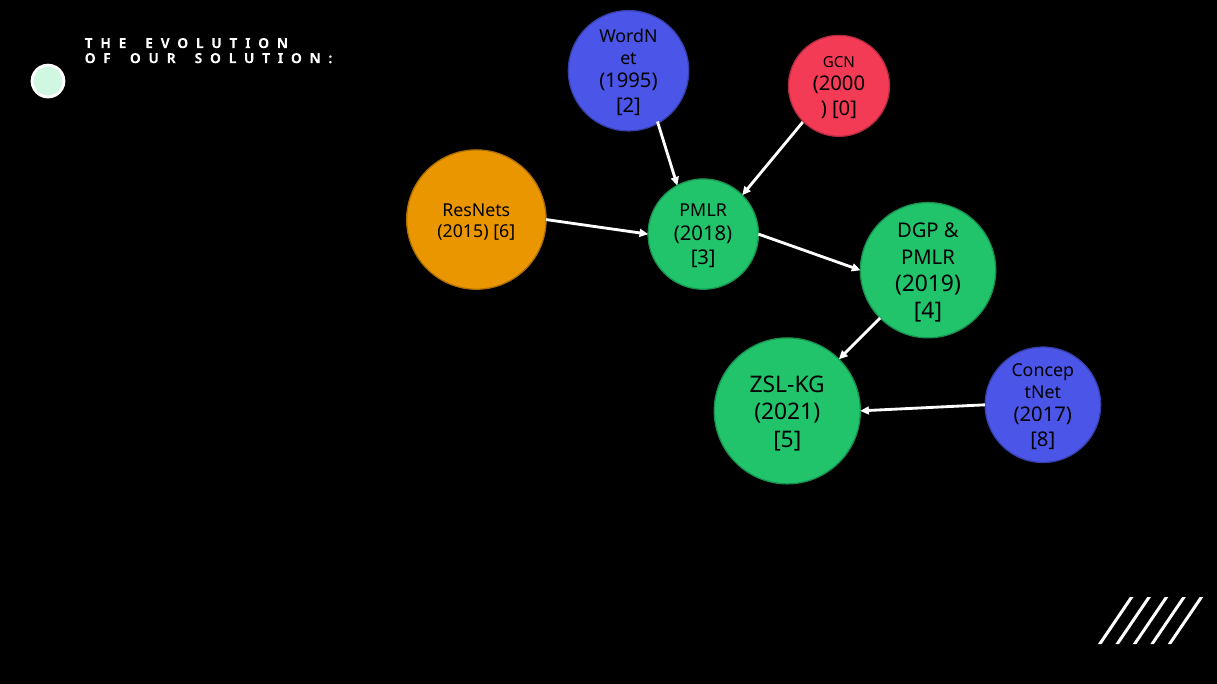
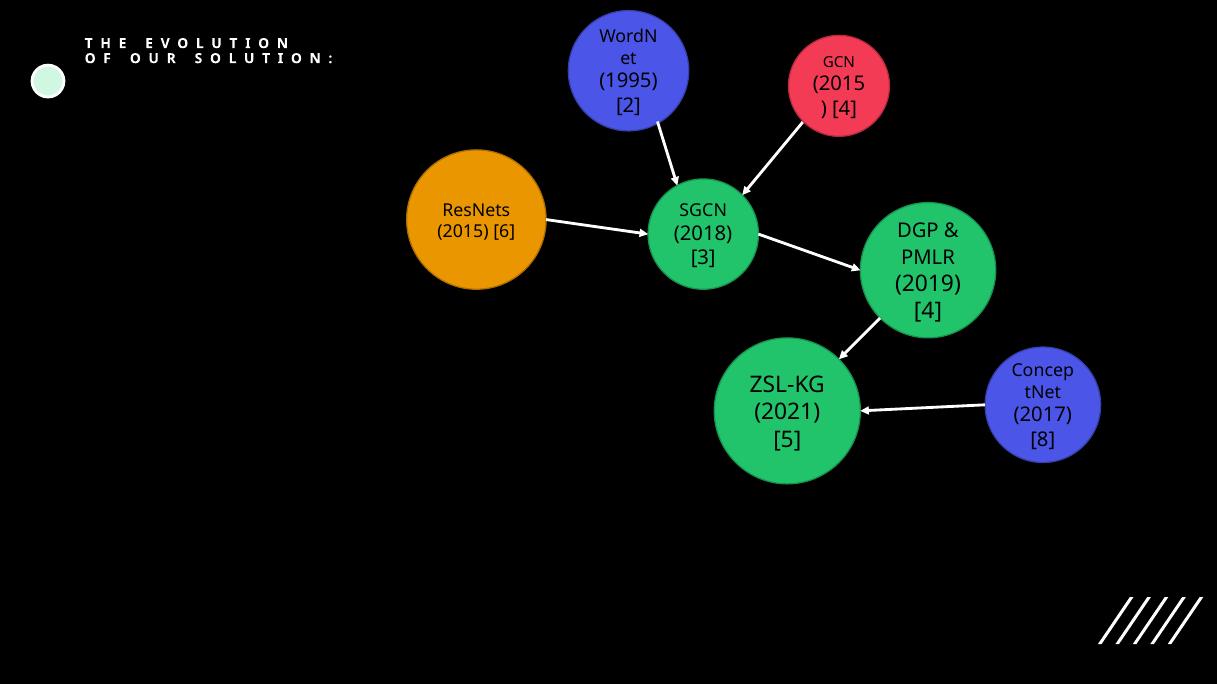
2000 at (839, 84): 2000 -> 2015
0 at (844, 109): 0 -> 4
PMLR at (703, 211): PMLR -> SGCN
